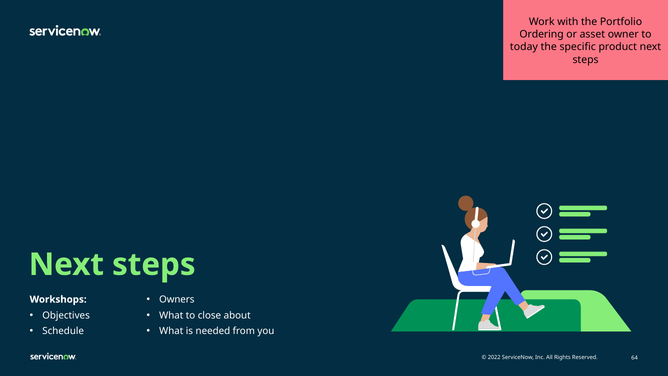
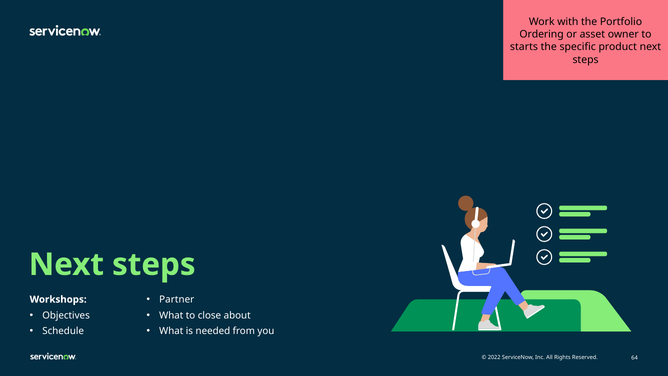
today: today -> starts
Owners: Owners -> Partner
